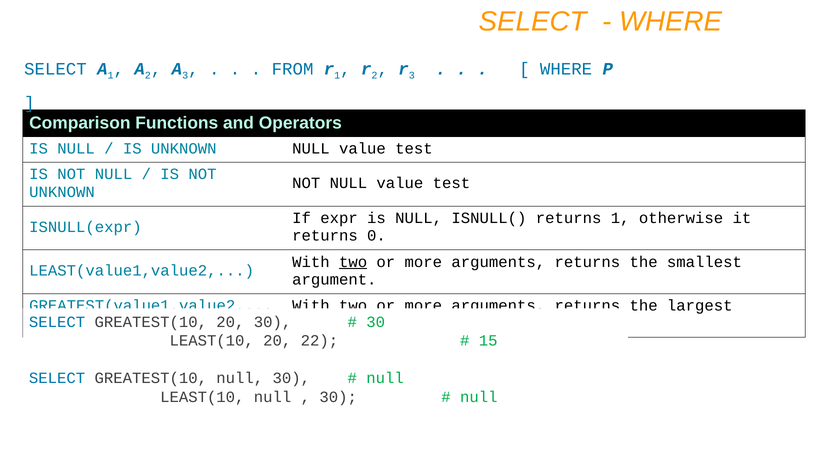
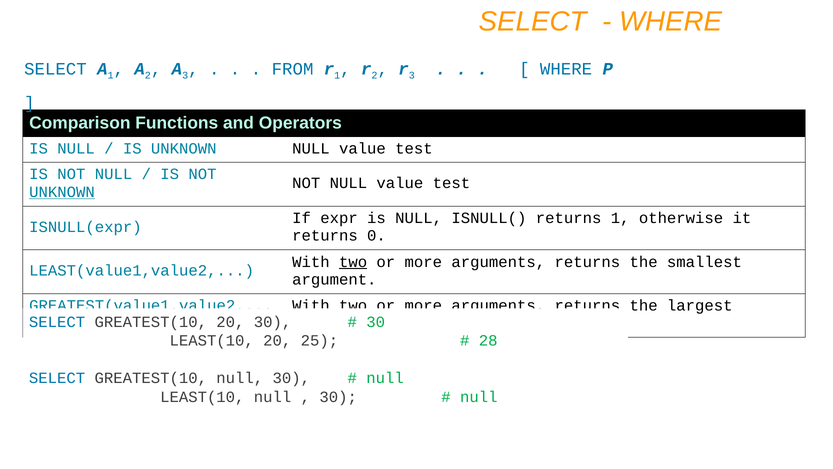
UNKNOWN at (62, 192) underline: none -> present
22: 22 -> 25
15: 15 -> 28
